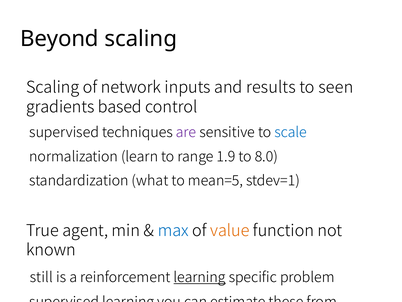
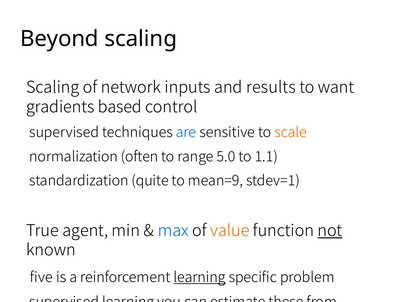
seen: seen -> want
are colour: purple -> blue
scale colour: blue -> orange
learn: learn -> often
1.9: 1.9 -> 5.0
8.0: 8.0 -> 1.1
what: what -> quite
mean=5: mean=5 -> mean=9
not underline: none -> present
still: still -> five
